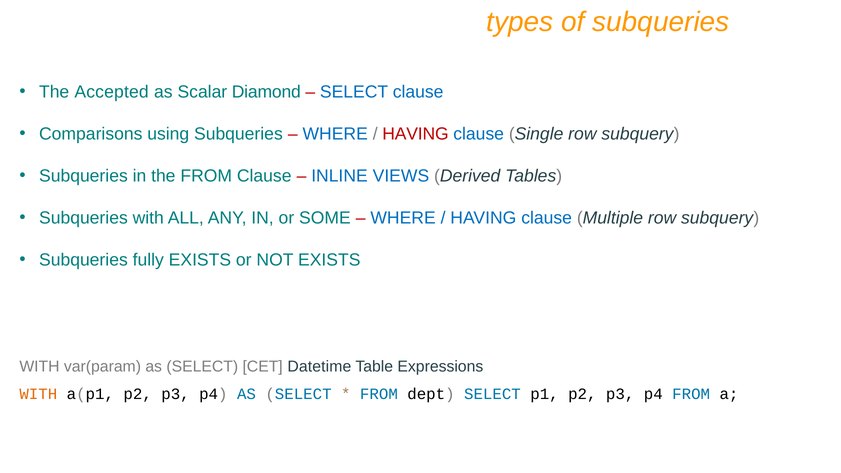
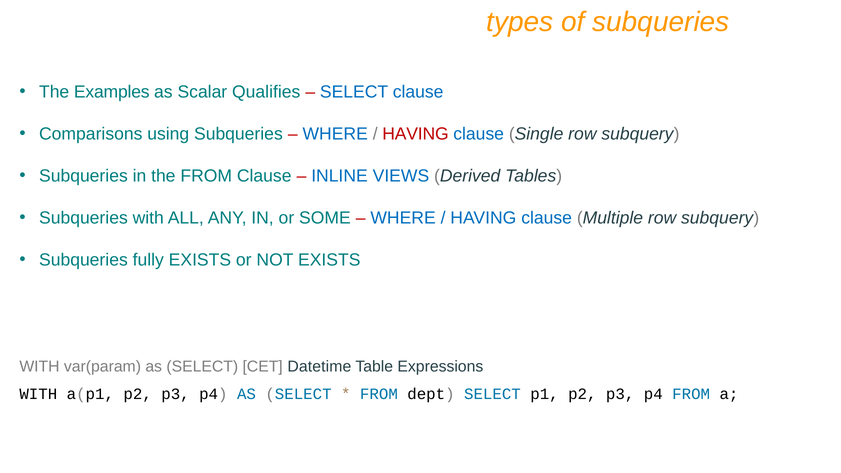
Accepted: Accepted -> Examples
Diamond: Diamond -> Qualifies
WITH at (38, 394) colour: orange -> black
